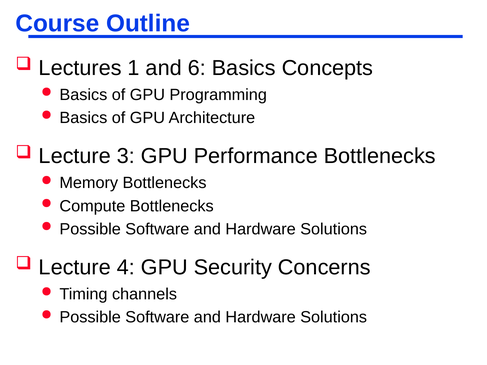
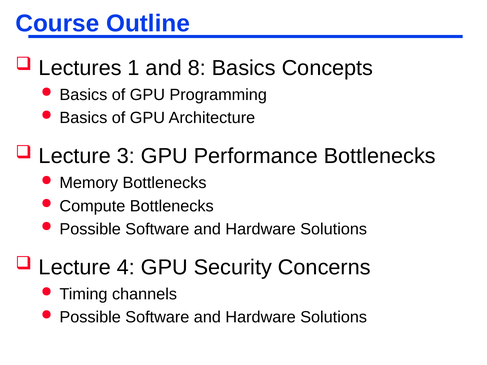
6: 6 -> 8
